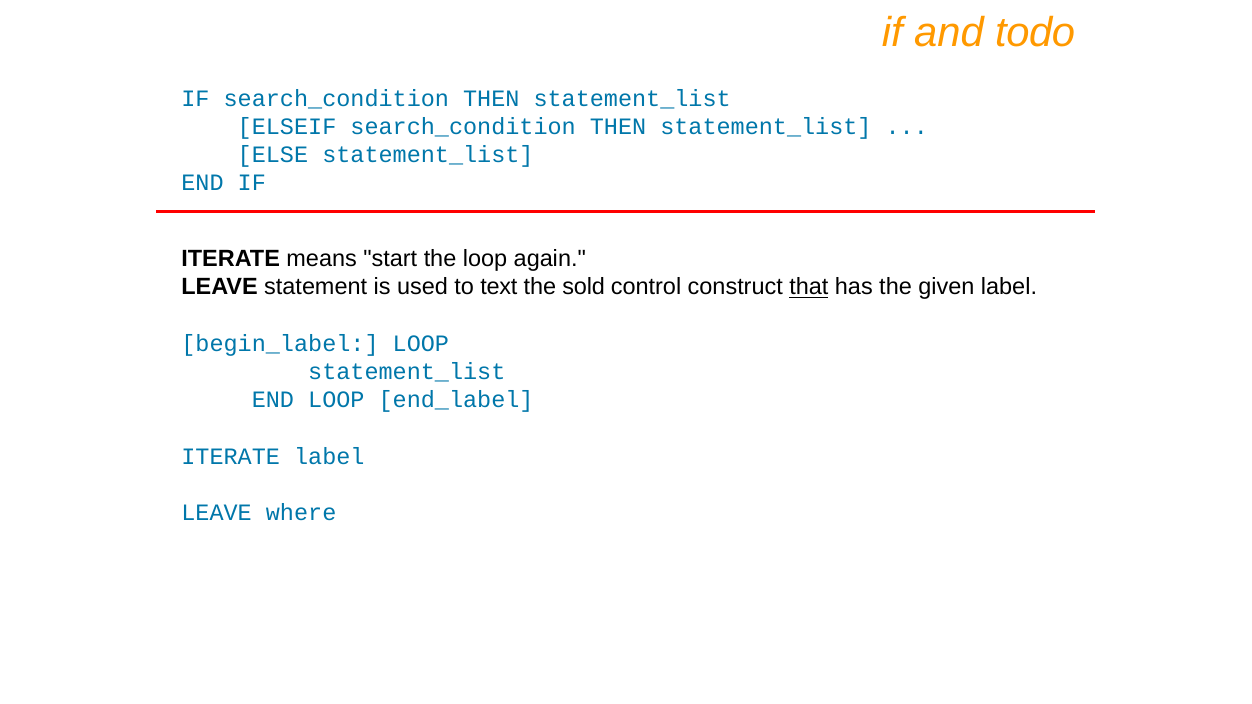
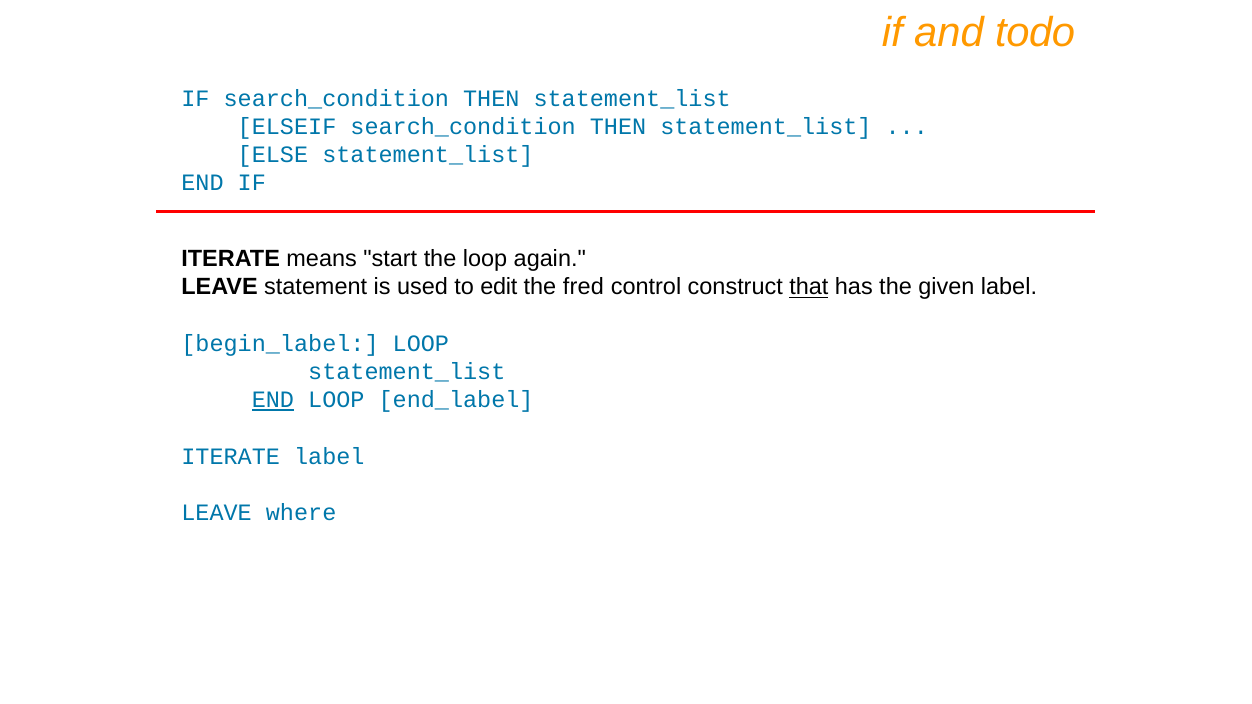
text: text -> edit
sold: sold -> fred
END at (273, 400) underline: none -> present
